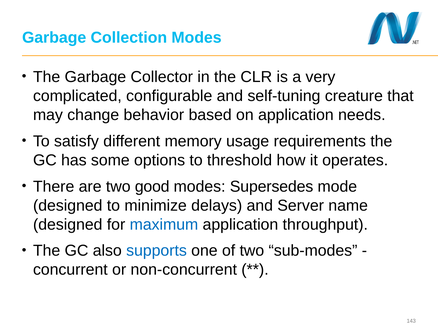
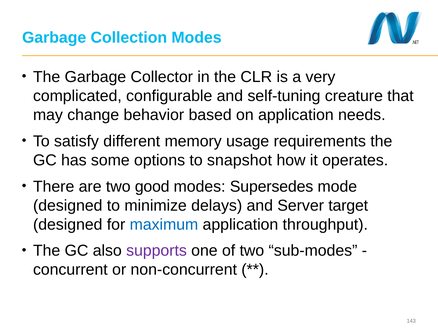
threshold: threshold -> snapshot
name: name -> target
supports colour: blue -> purple
